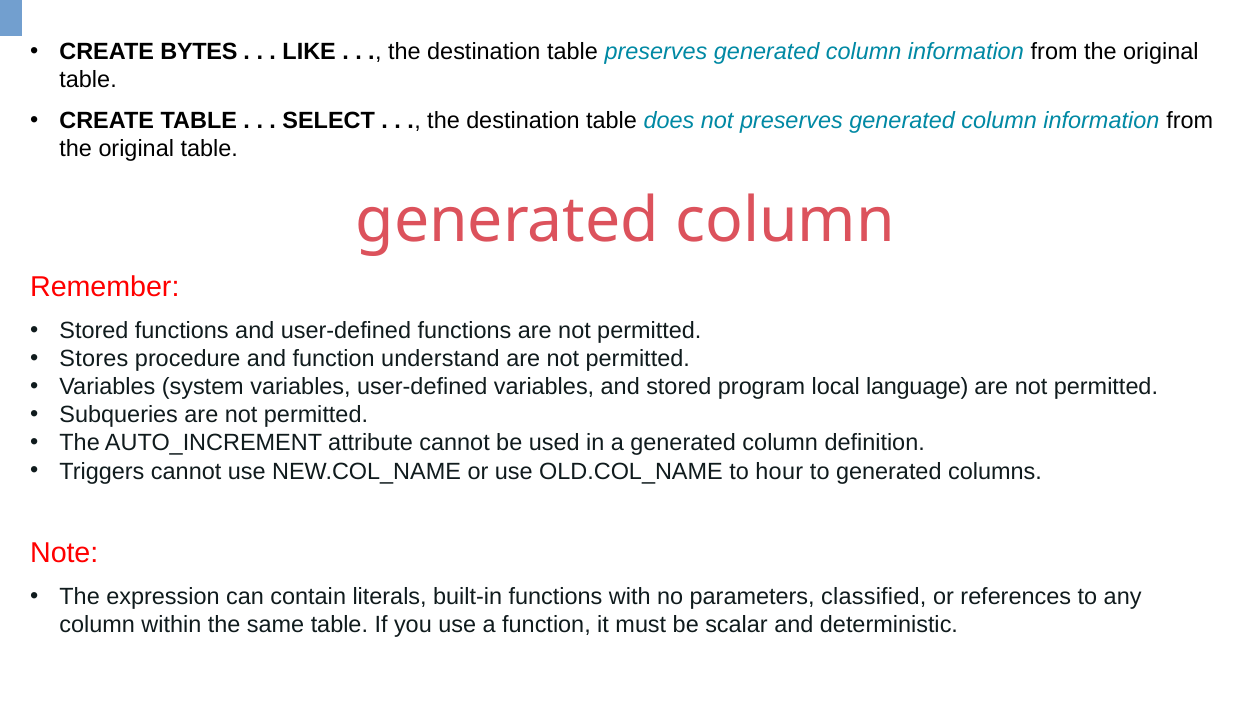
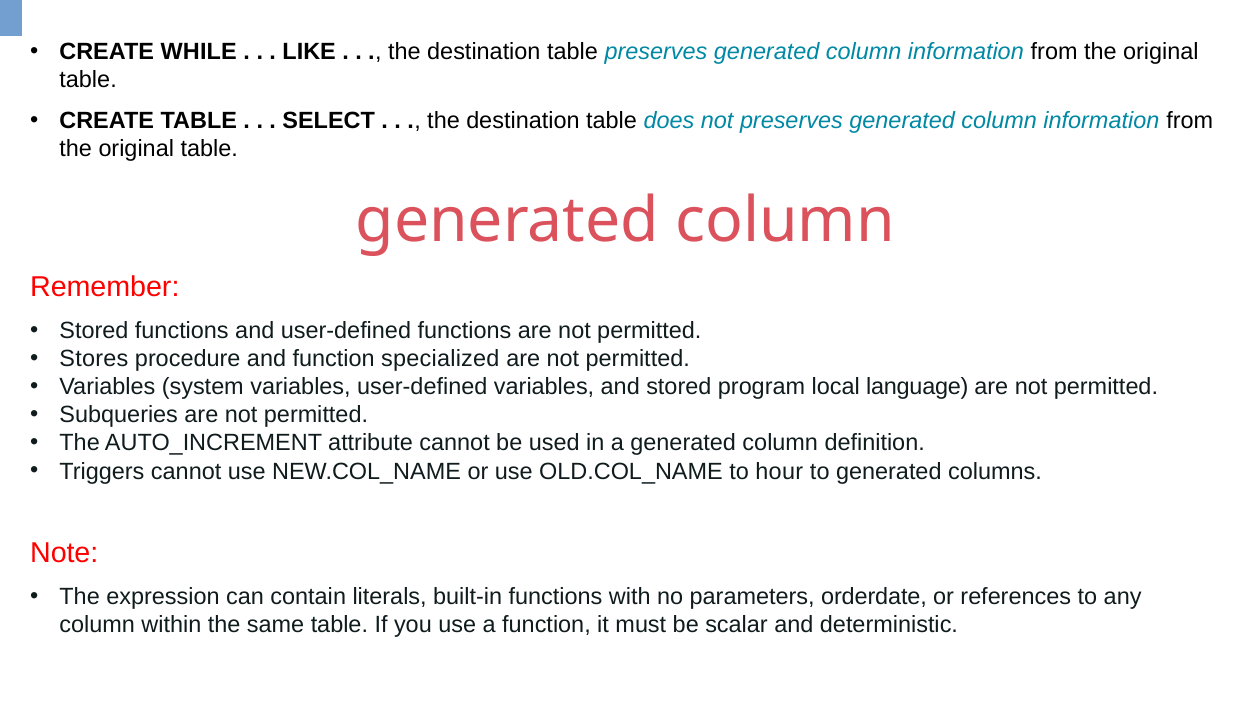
BYTES: BYTES -> WHILE
understand: understand -> specialized
classified: classified -> orderdate
